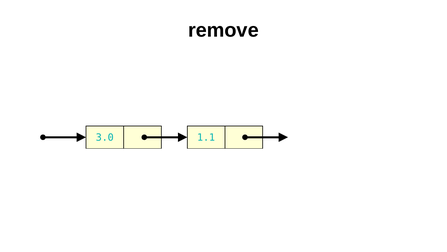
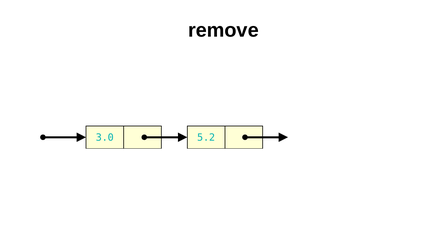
1.1: 1.1 -> 5.2
